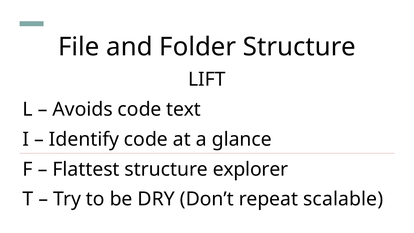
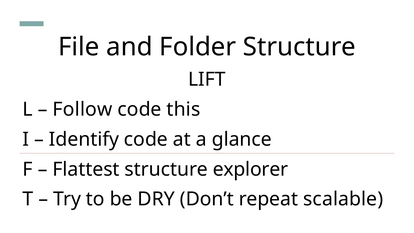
Avoids: Avoids -> Follow
text: text -> this
